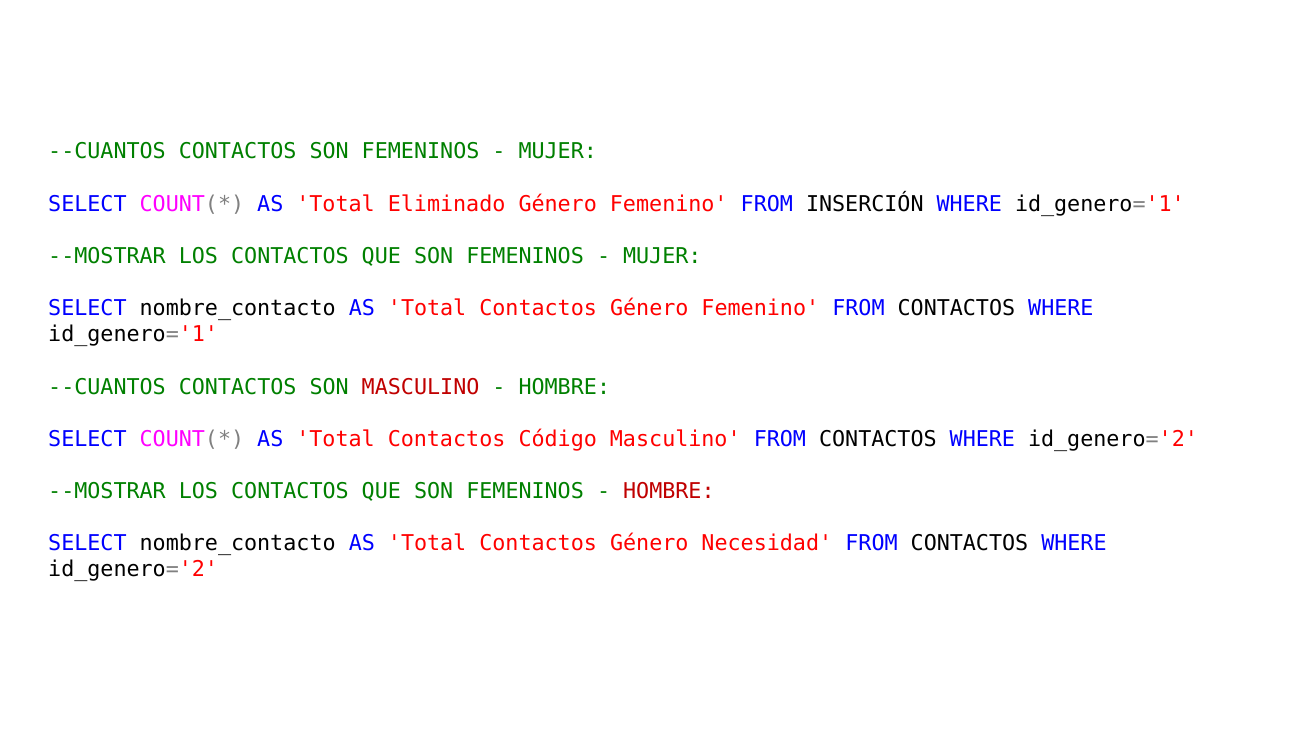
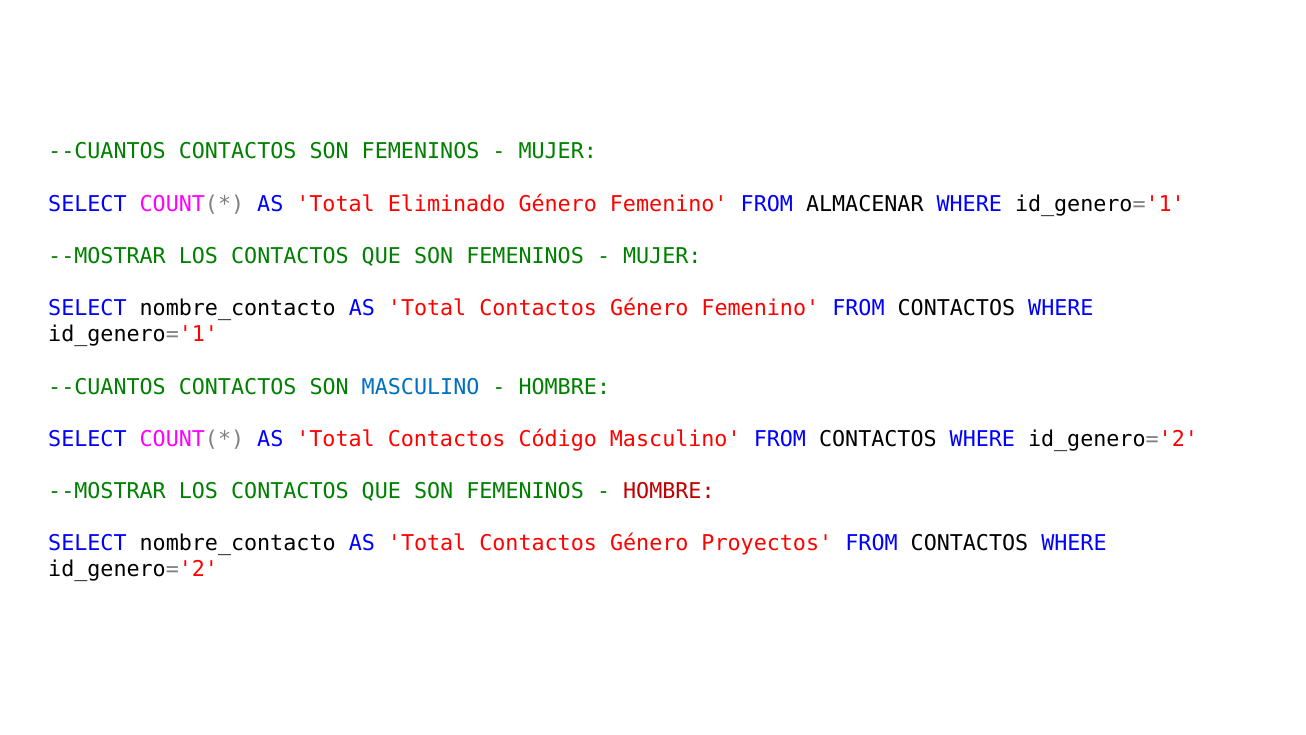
INSERCIÓN: INSERCIÓN -> ALMACENAR
MASCULINO at (421, 387) colour: red -> blue
Necesidad: Necesidad -> Proyectos
